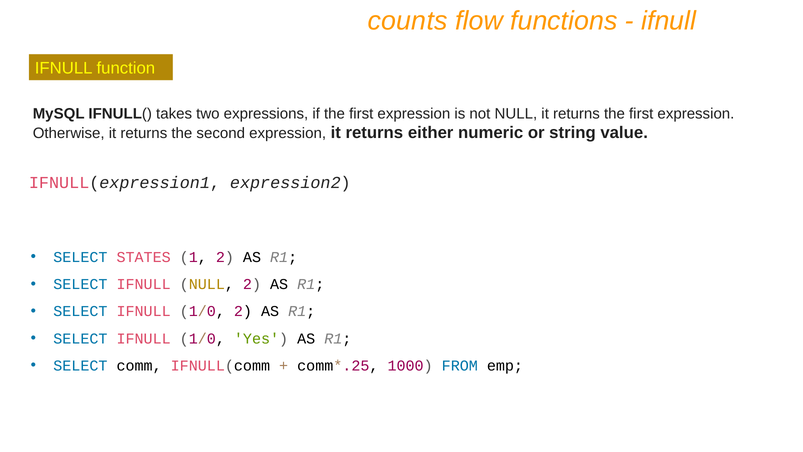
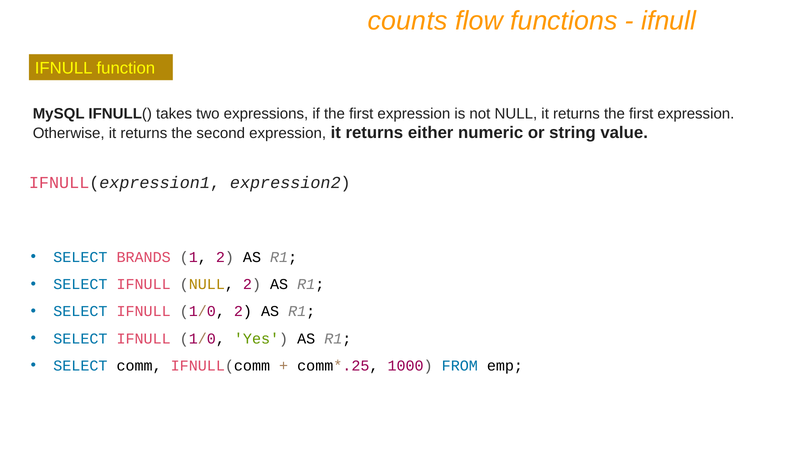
STATES: STATES -> BRANDS
